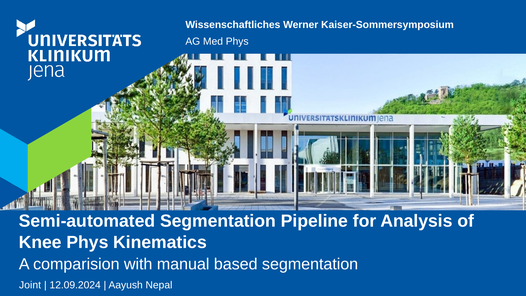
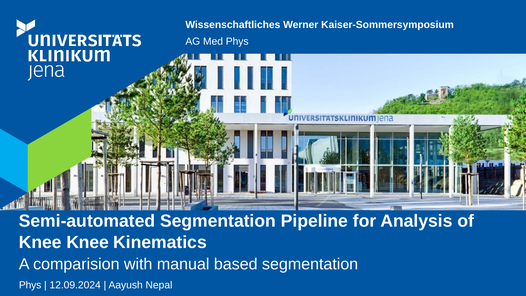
Knee Phys: Phys -> Knee
Joint at (30, 285): Joint -> Phys
